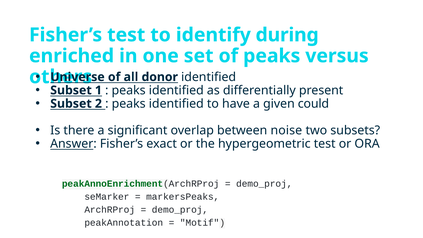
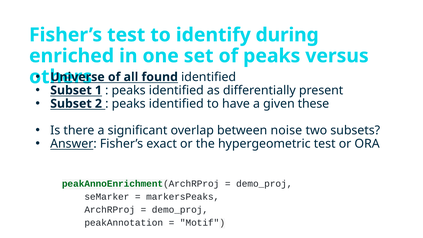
donor: donor -> found
could: could -> these
